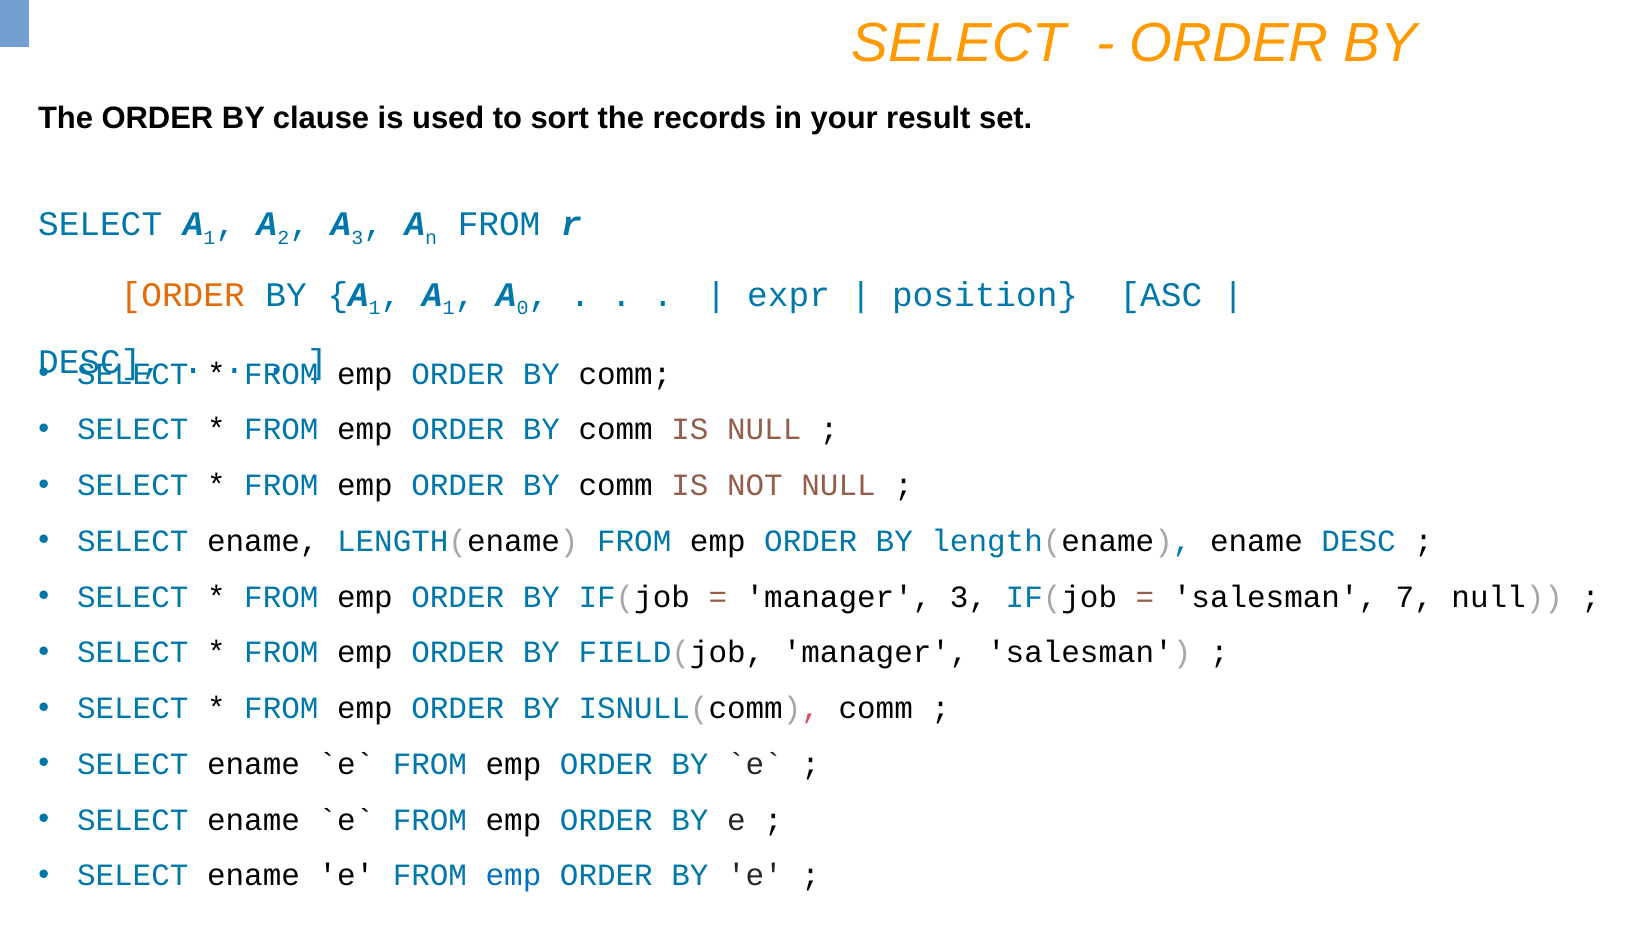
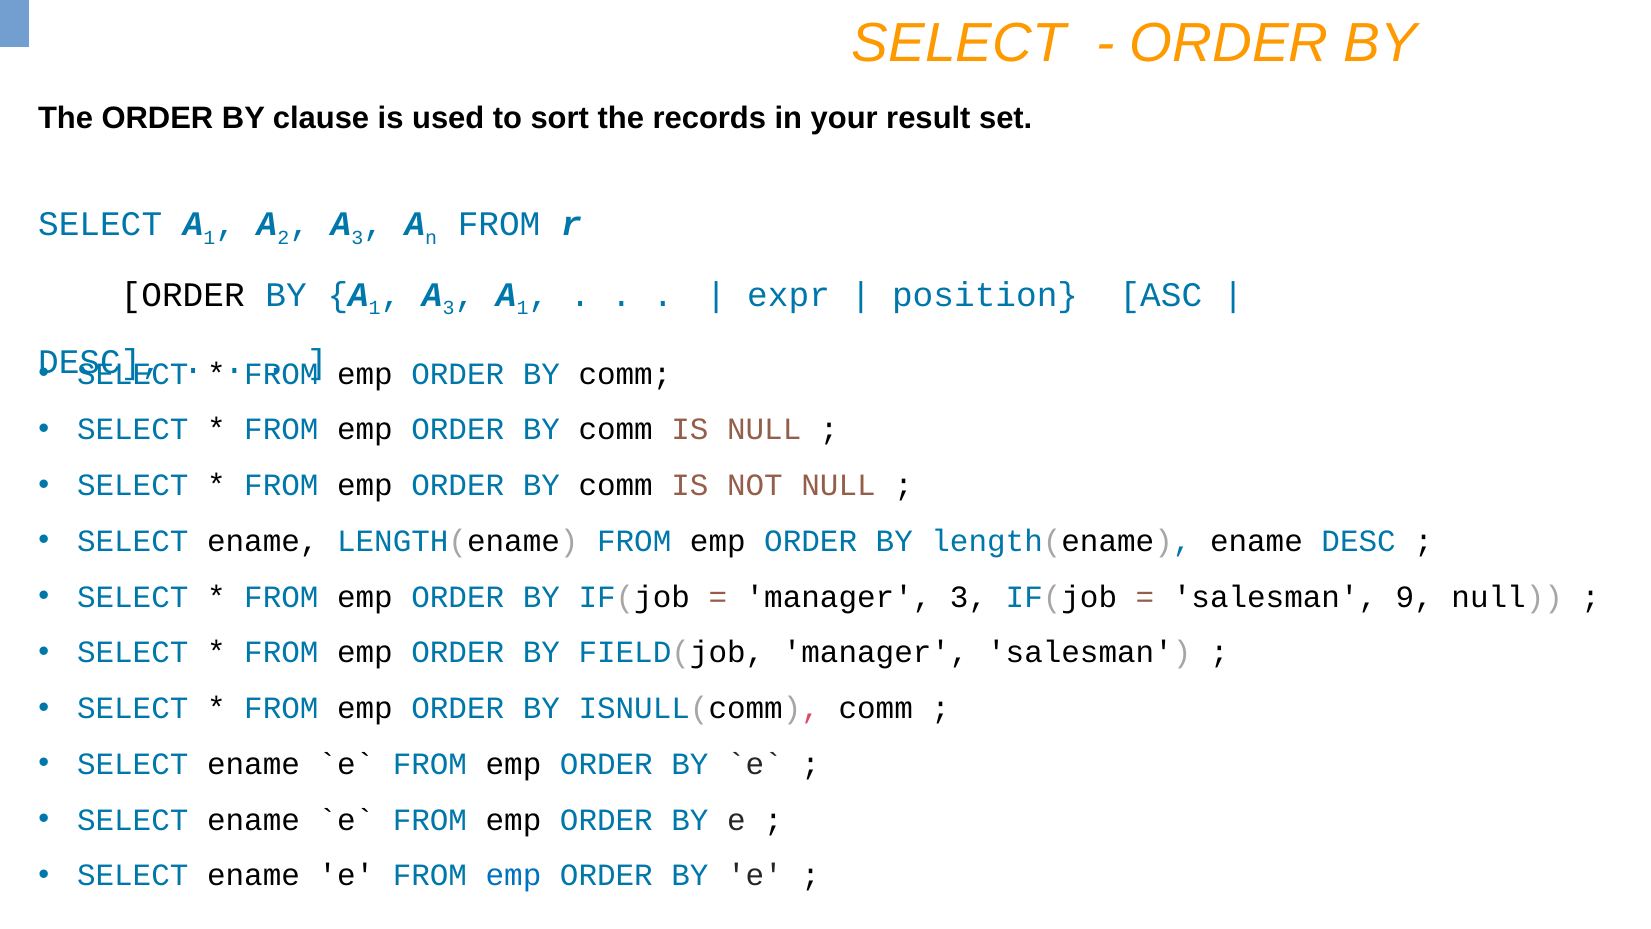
ORDER at (183, 295) colour: orange -> black
1 at (449, 308): 1 -> 3
0 at (523, 308): 0 -> 1
7: 7 -> 9
